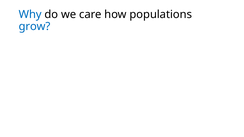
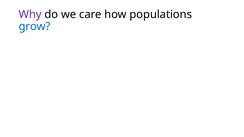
Why colour: blue -> purple
